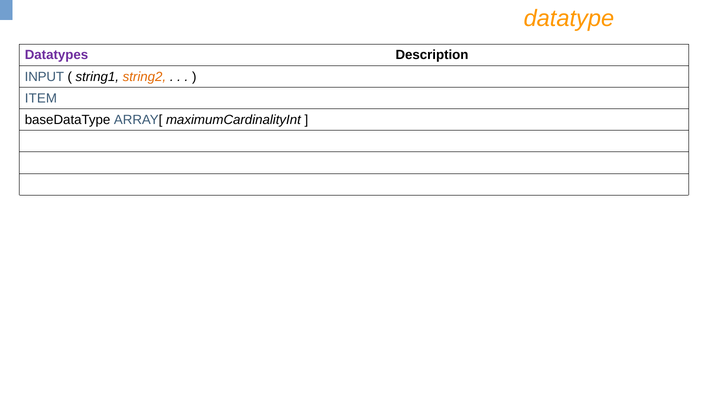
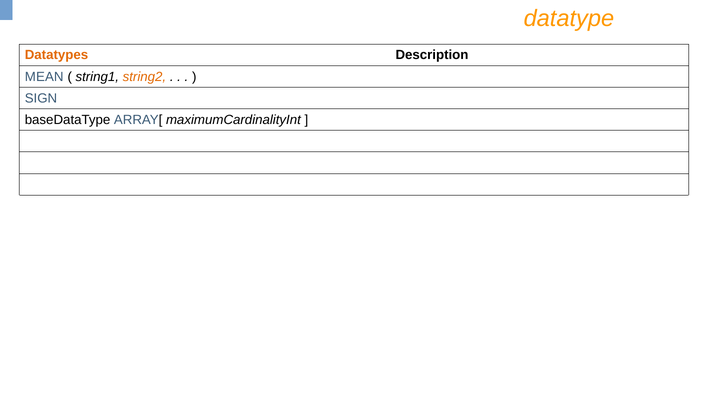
Datatypes colour: purple -> orange
INPUT: INPUT -> MEAN
ITEM: ITEM -> SIGN
